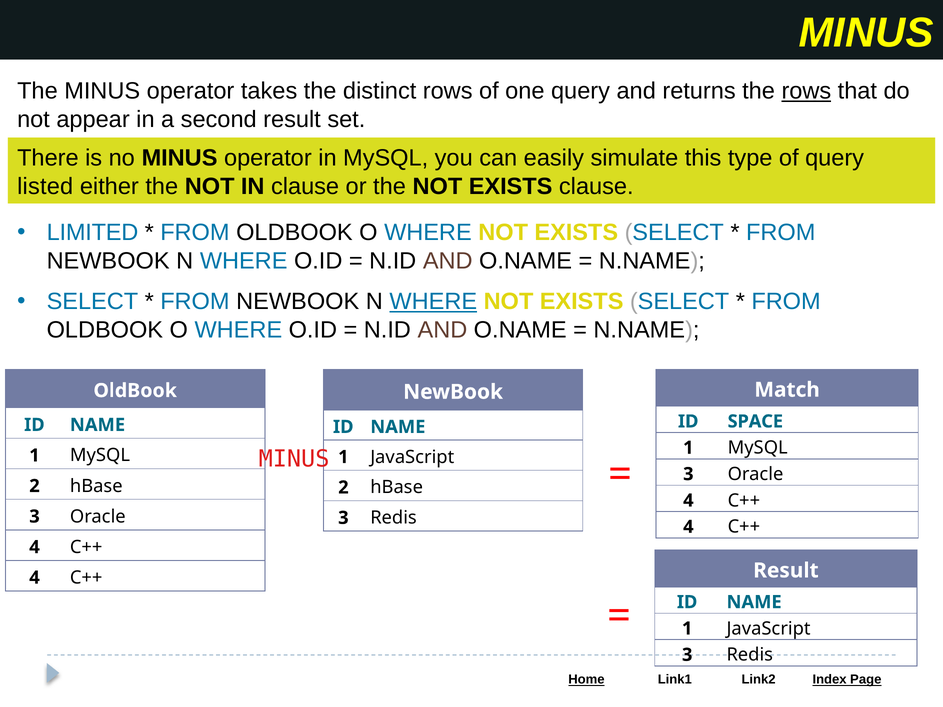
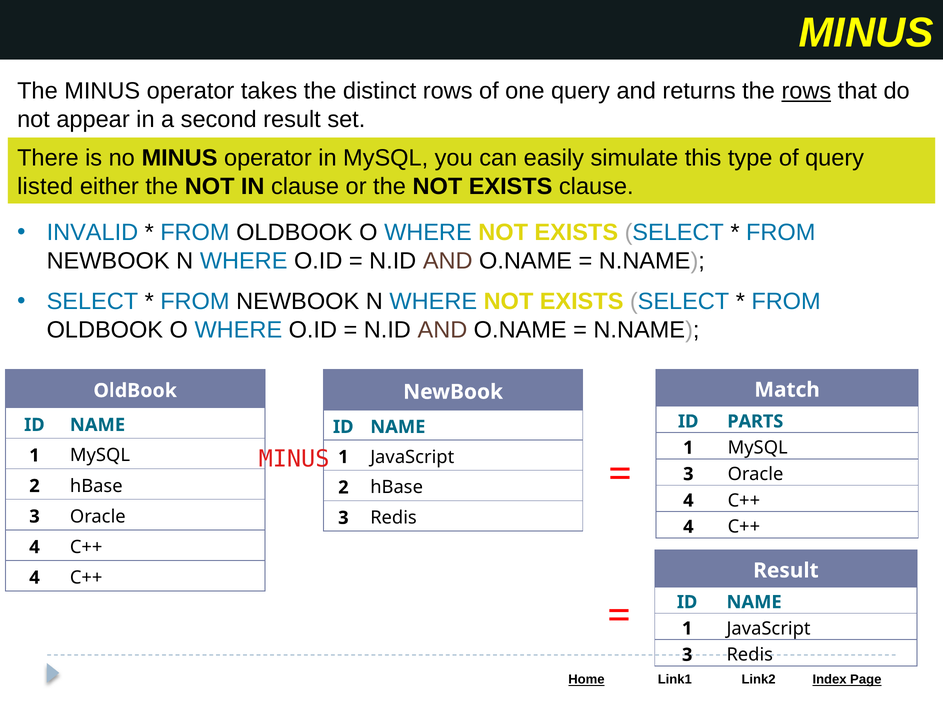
LIMITED: LIMITED -> INVALID
WHERE at (433, 302) underline: present -> none
SPACE: SPACE -> PARTS
